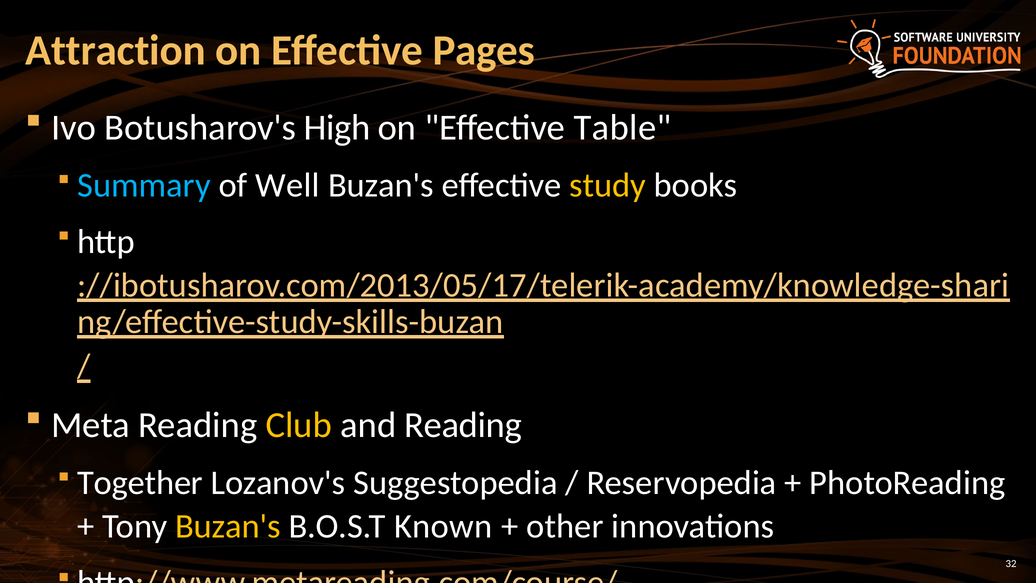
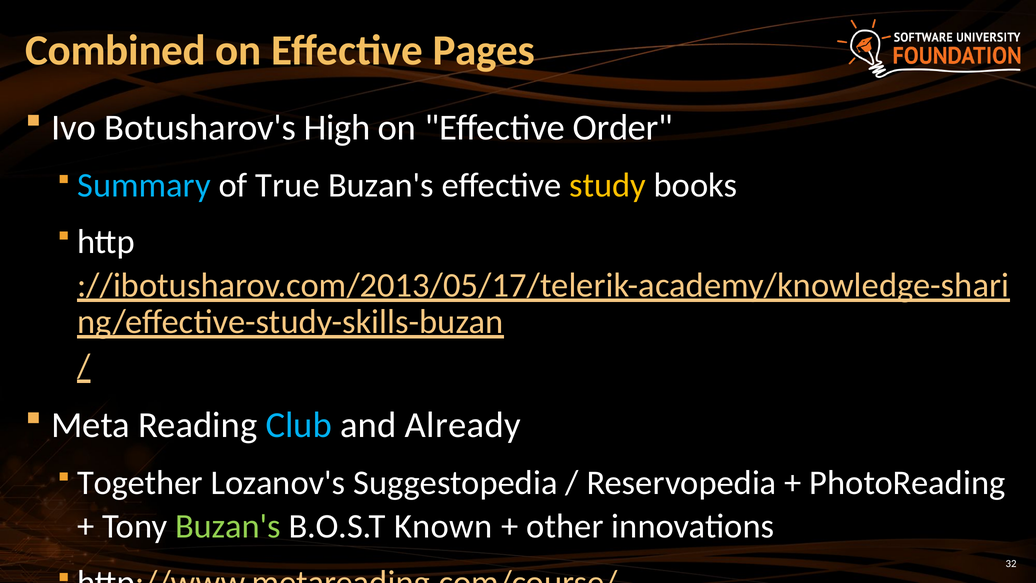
Attraction: Attraction -> Combined
Table: Table -> Order
Well: Well -> True
Club colour: yellow -> light blue
and Reading: Reading -> Already
Buzan's at (228, 526) colour: yellow -> light green
